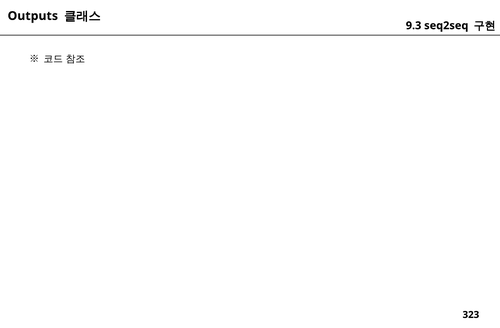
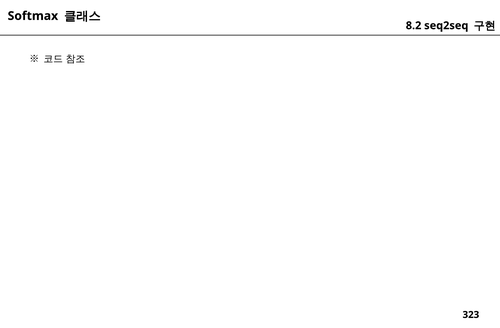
Outputs: Outputs -> Softmax
9.3: 9.3 -> 8.2
